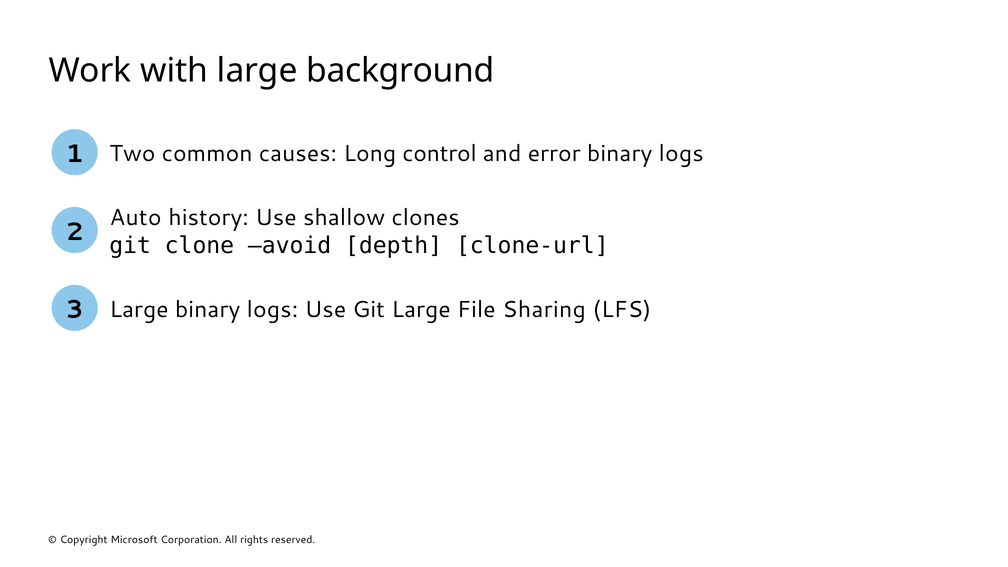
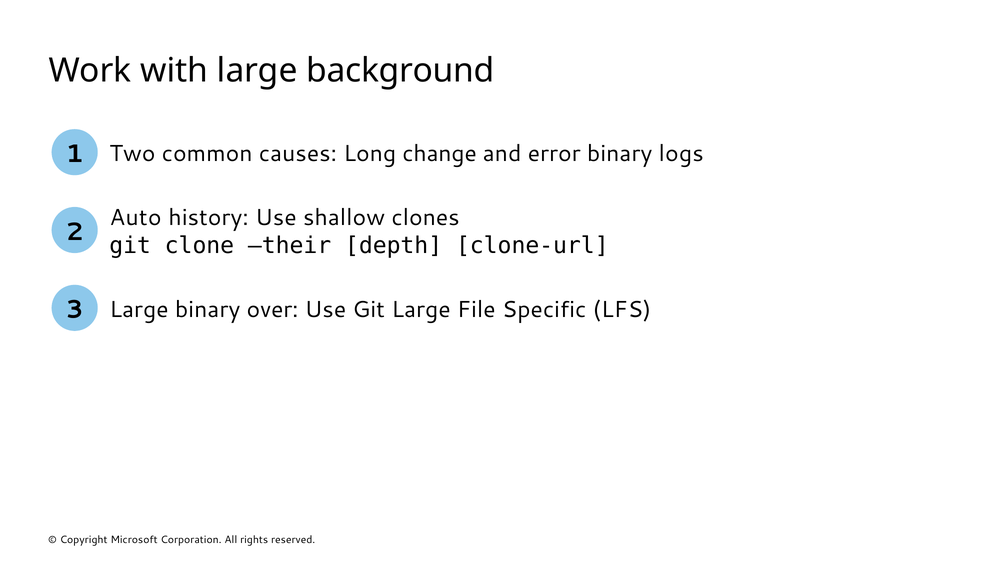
control: control -> change
avoid: avoid -> their
Large binary logs: logs -> over
Sharing: Sharing -> Specific
